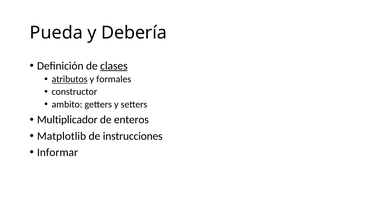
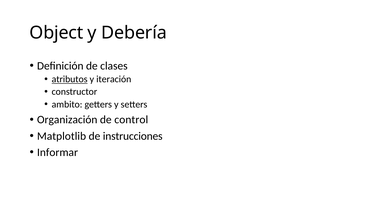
Pueda: Pueda -> Object
clases underline: present -> none
formales: formales -> iteración
Multiplicador: Multiplicador -> Organización
enteros: enteros -> control
